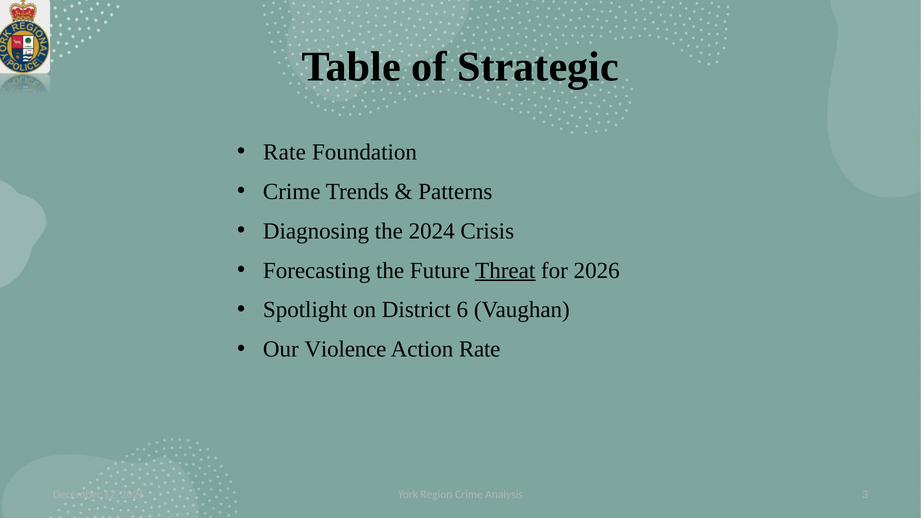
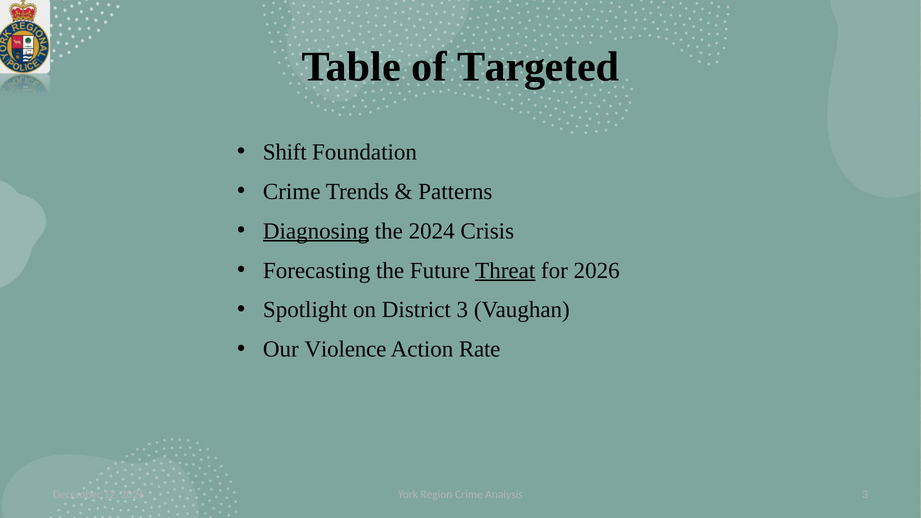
Strategic: Strategic -> Targeted
Rate at (285, 152): Rate -> Shift
Diagnosing underline: none -> present
District 6: 6 -> 3
